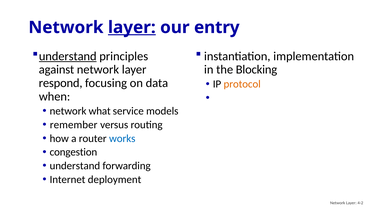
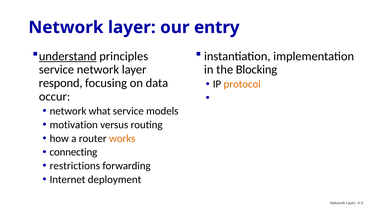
layer at (132, 27) underline: present -> none
against at (57, 70): against -> service
when: when -> occur
remember: remember -> motivation
works colour: blue -> orange
congestion: congestion -> connecting
understand at (75, 166): understand -> restrictions
